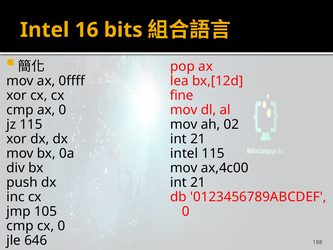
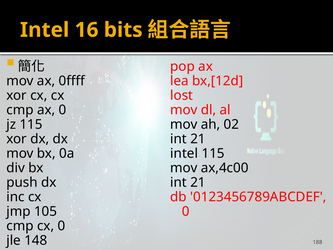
fine: fine -> lost
646: 646 -> 148
